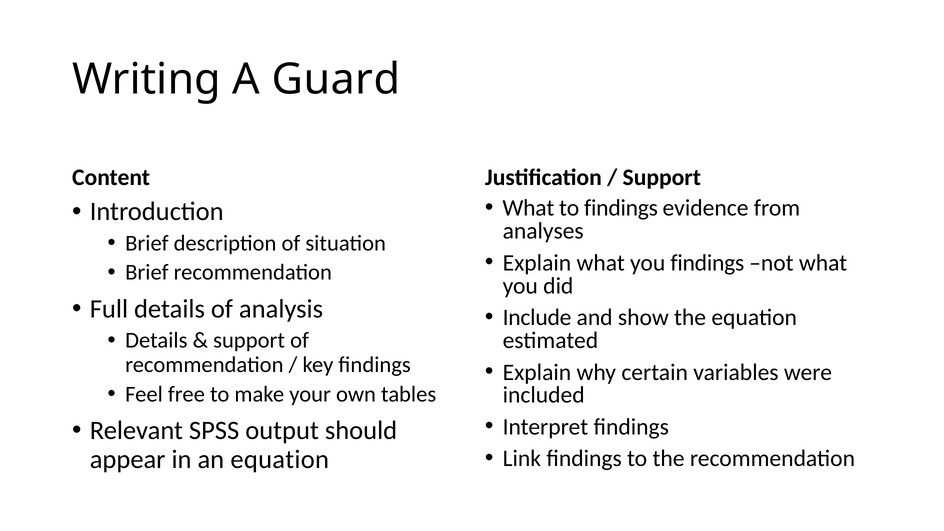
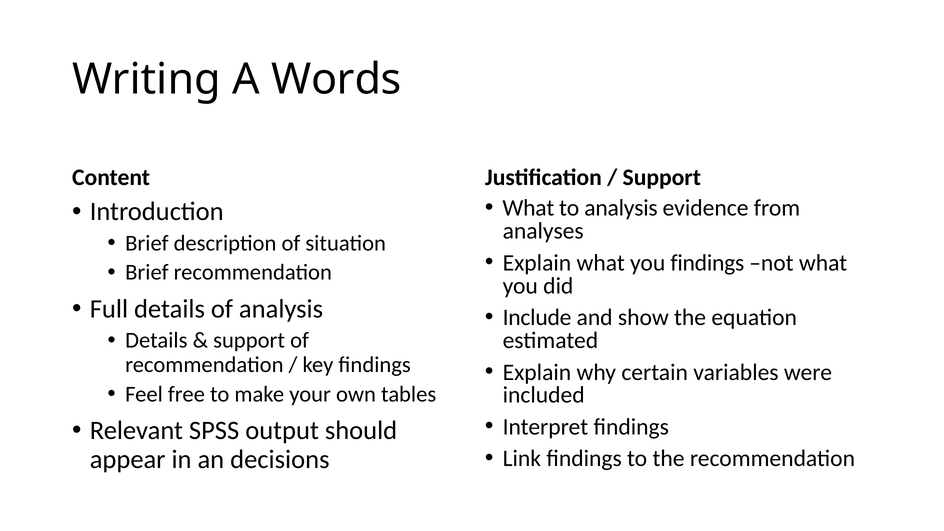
Guard: Guard -> Words
to findings: findings -> analysis
an equation: equation -> decisions
